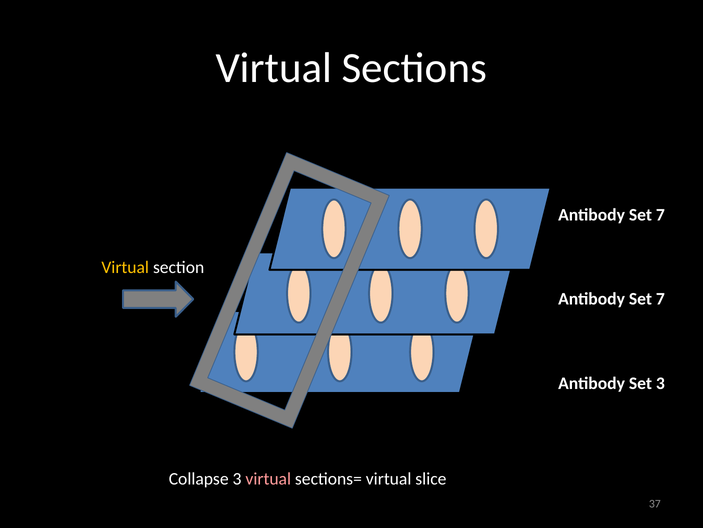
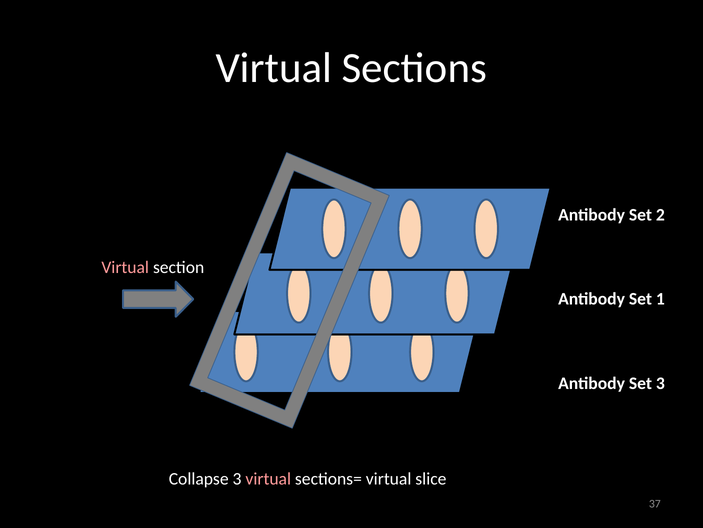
7 at (660, 214): 7 -> 2
Virtual at (125, 267) colour: yellow -> pink
7 at (660, 299): 7 -> 1
